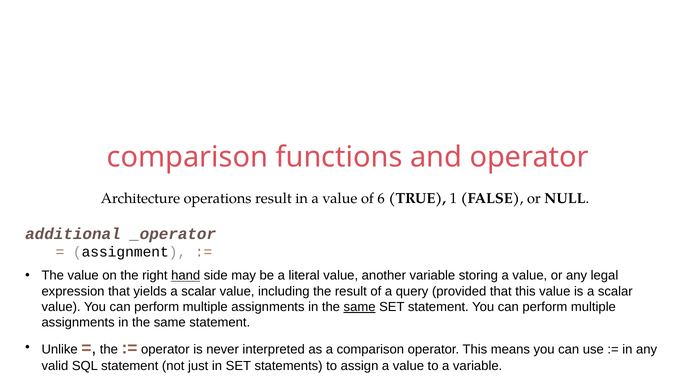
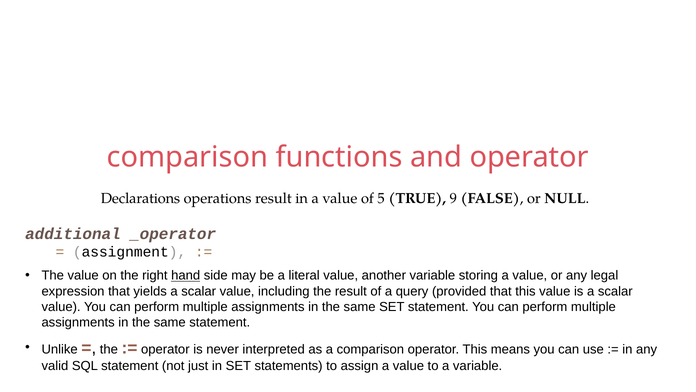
Architecture: Architecture -> Declarations
6: 6 -> 5
1: 1 -> 9
same at (360, 307) underline: present -> none
